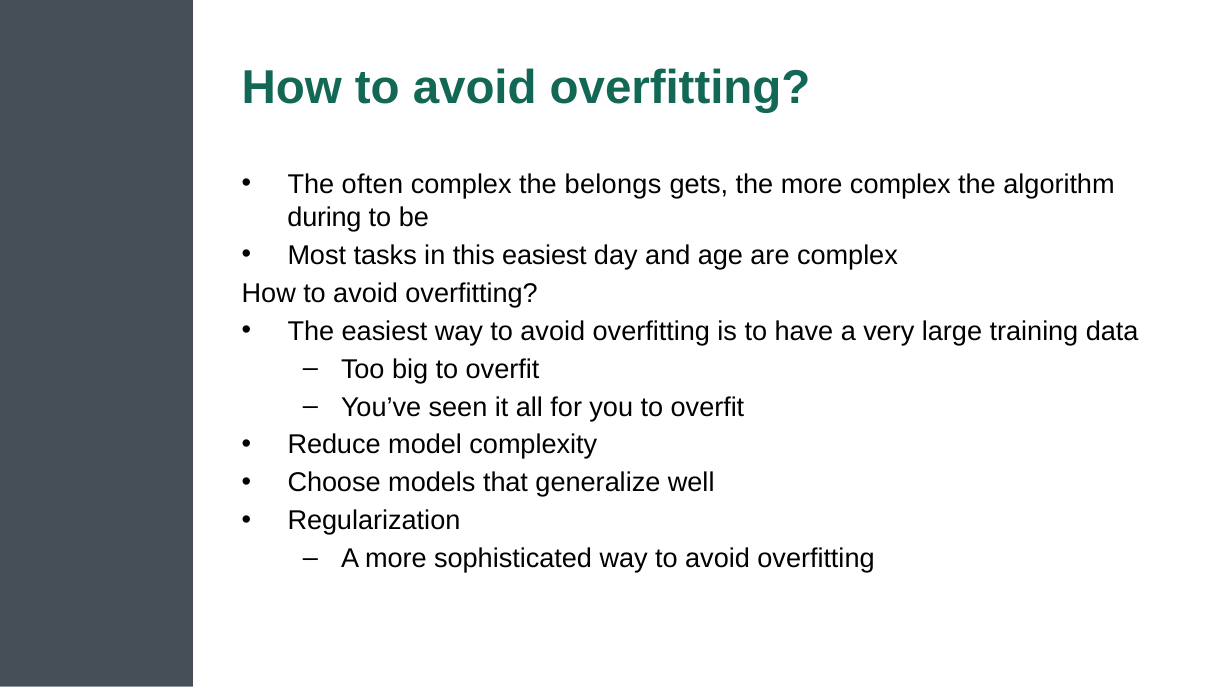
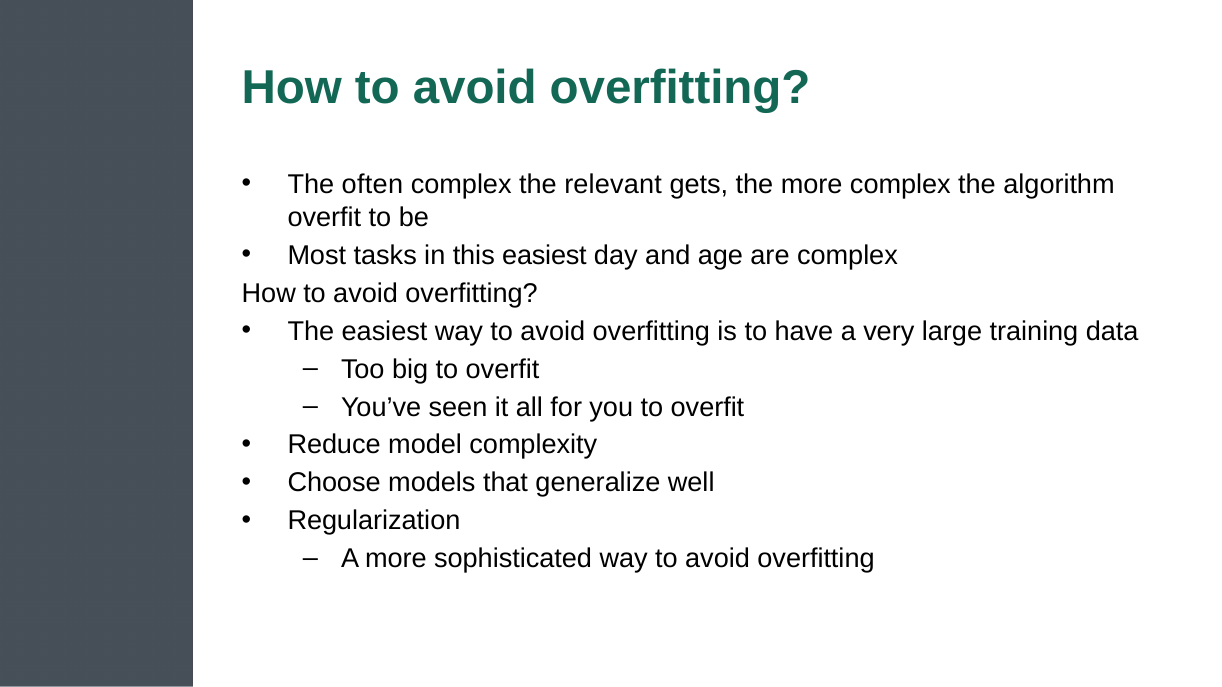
belongs: belongs -> relevant
during at (324, 217): during -> overfit
